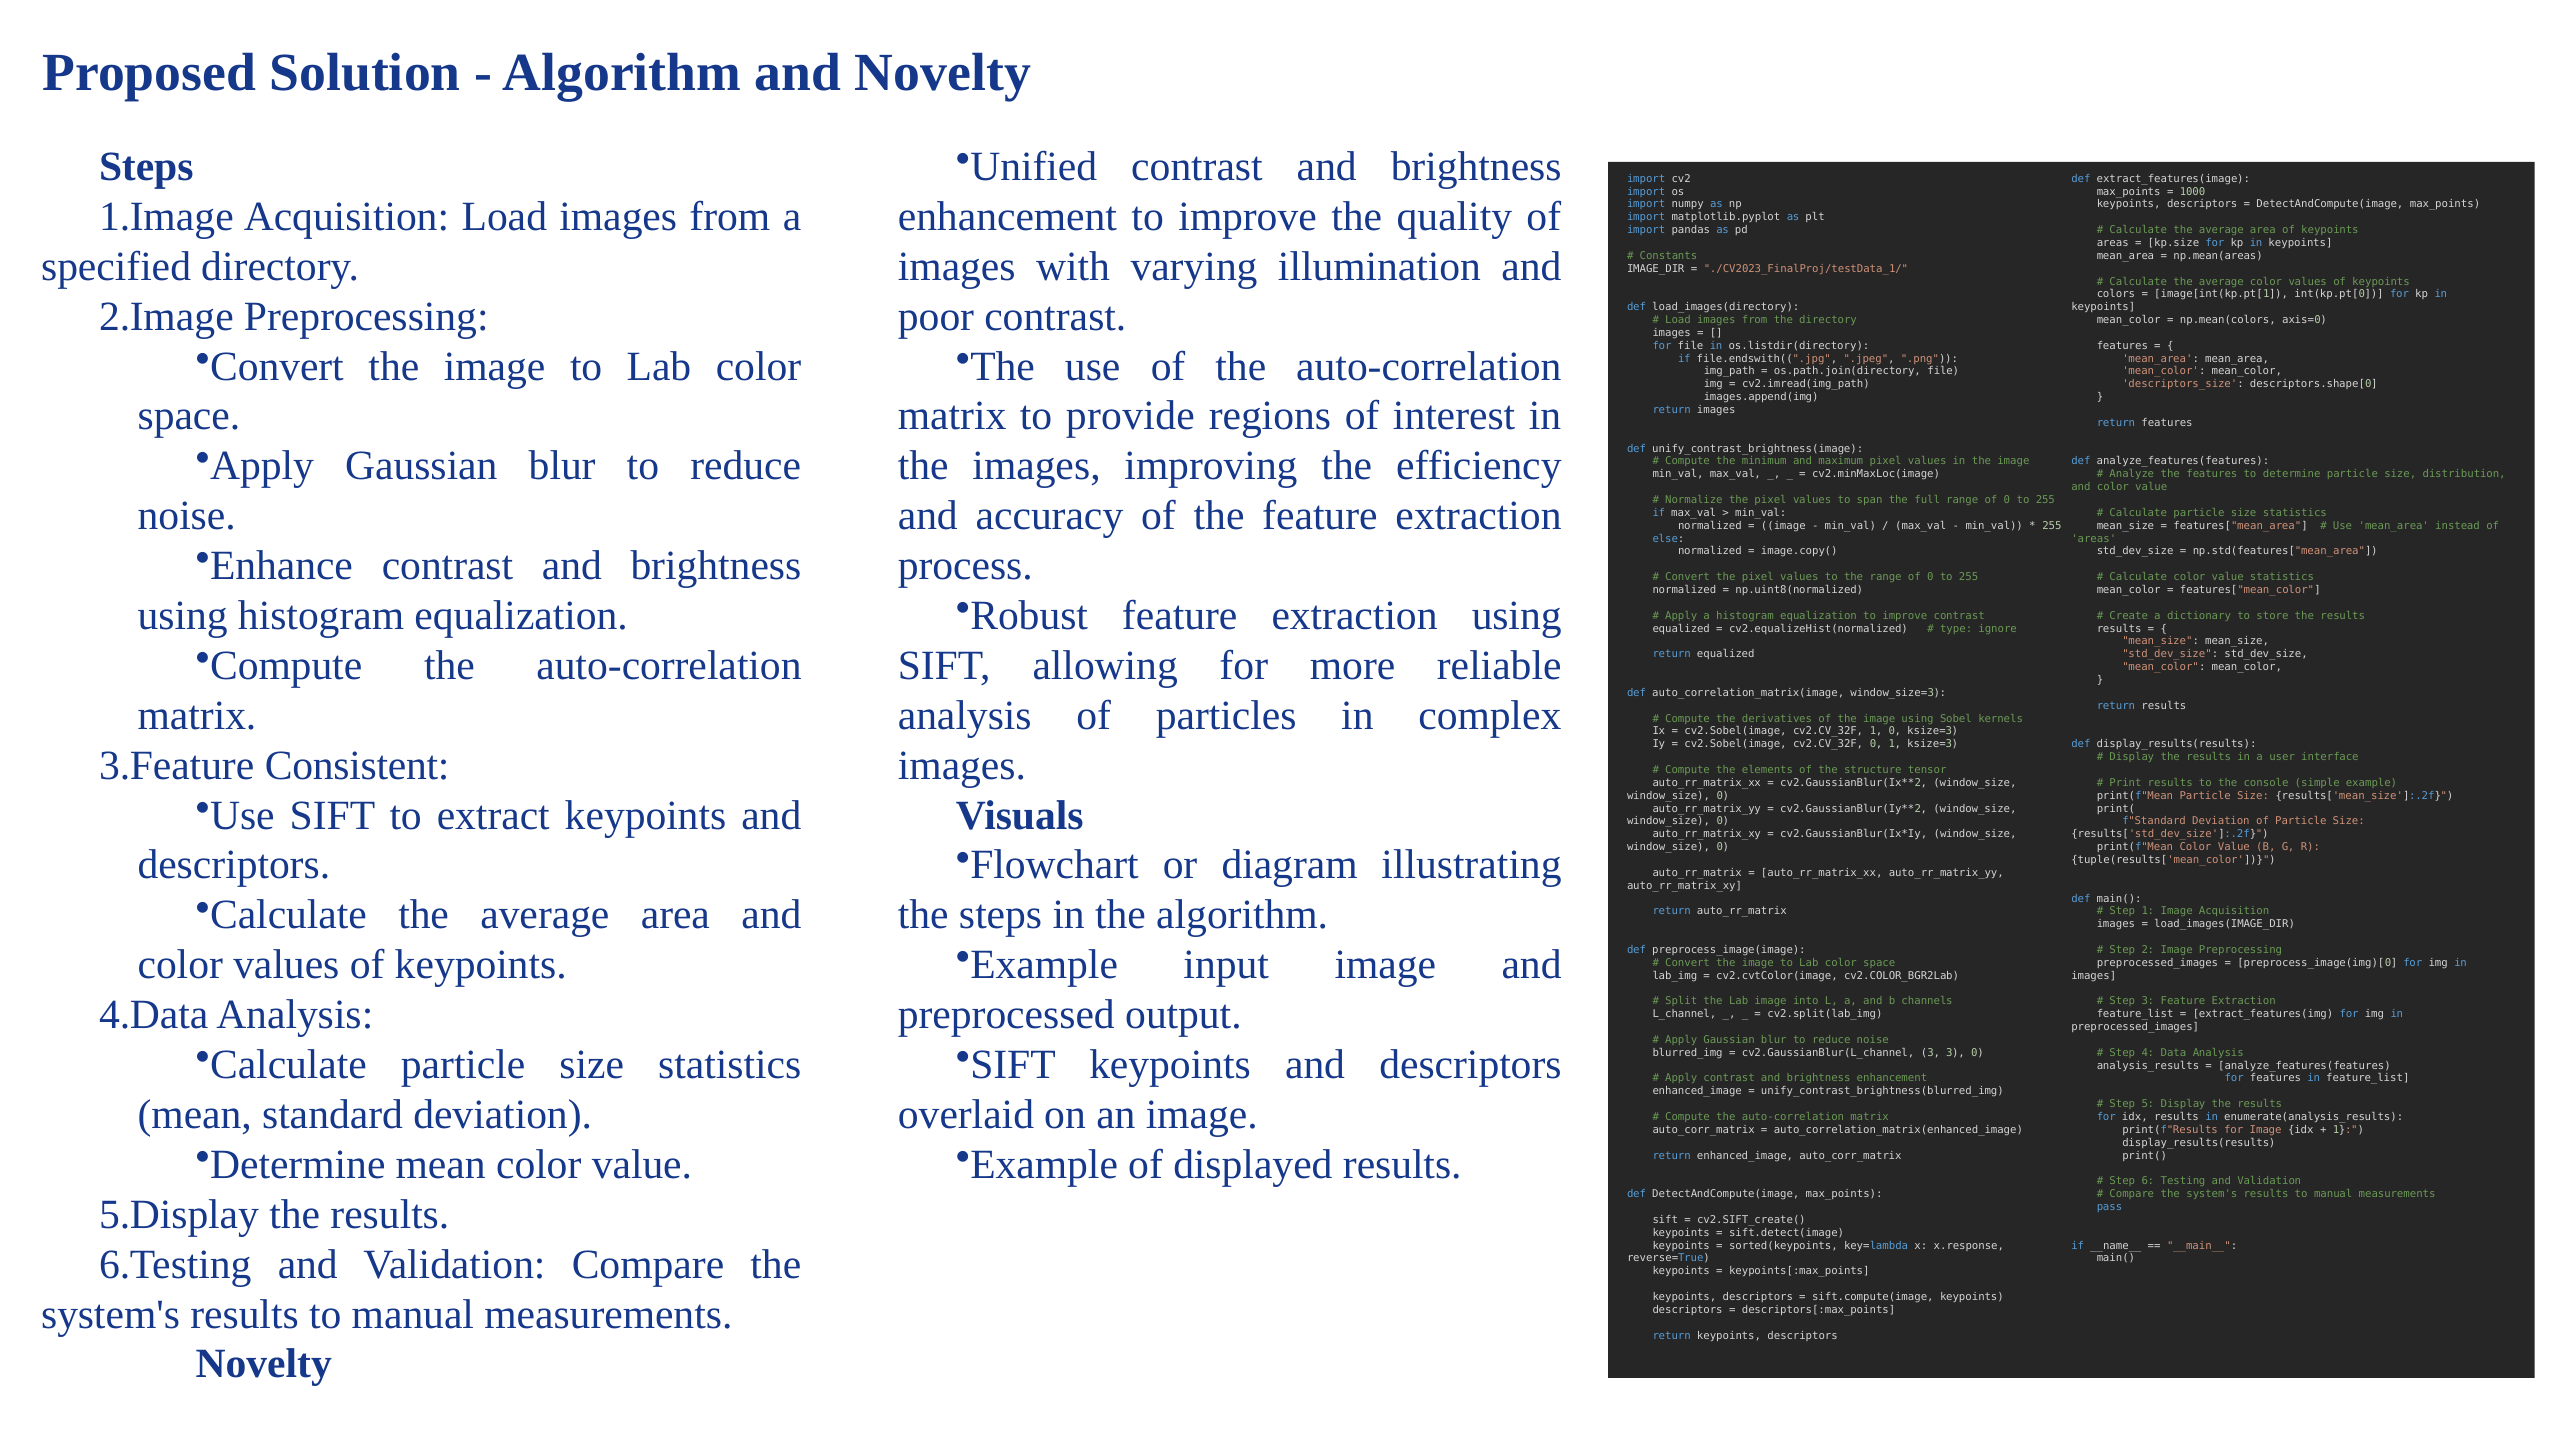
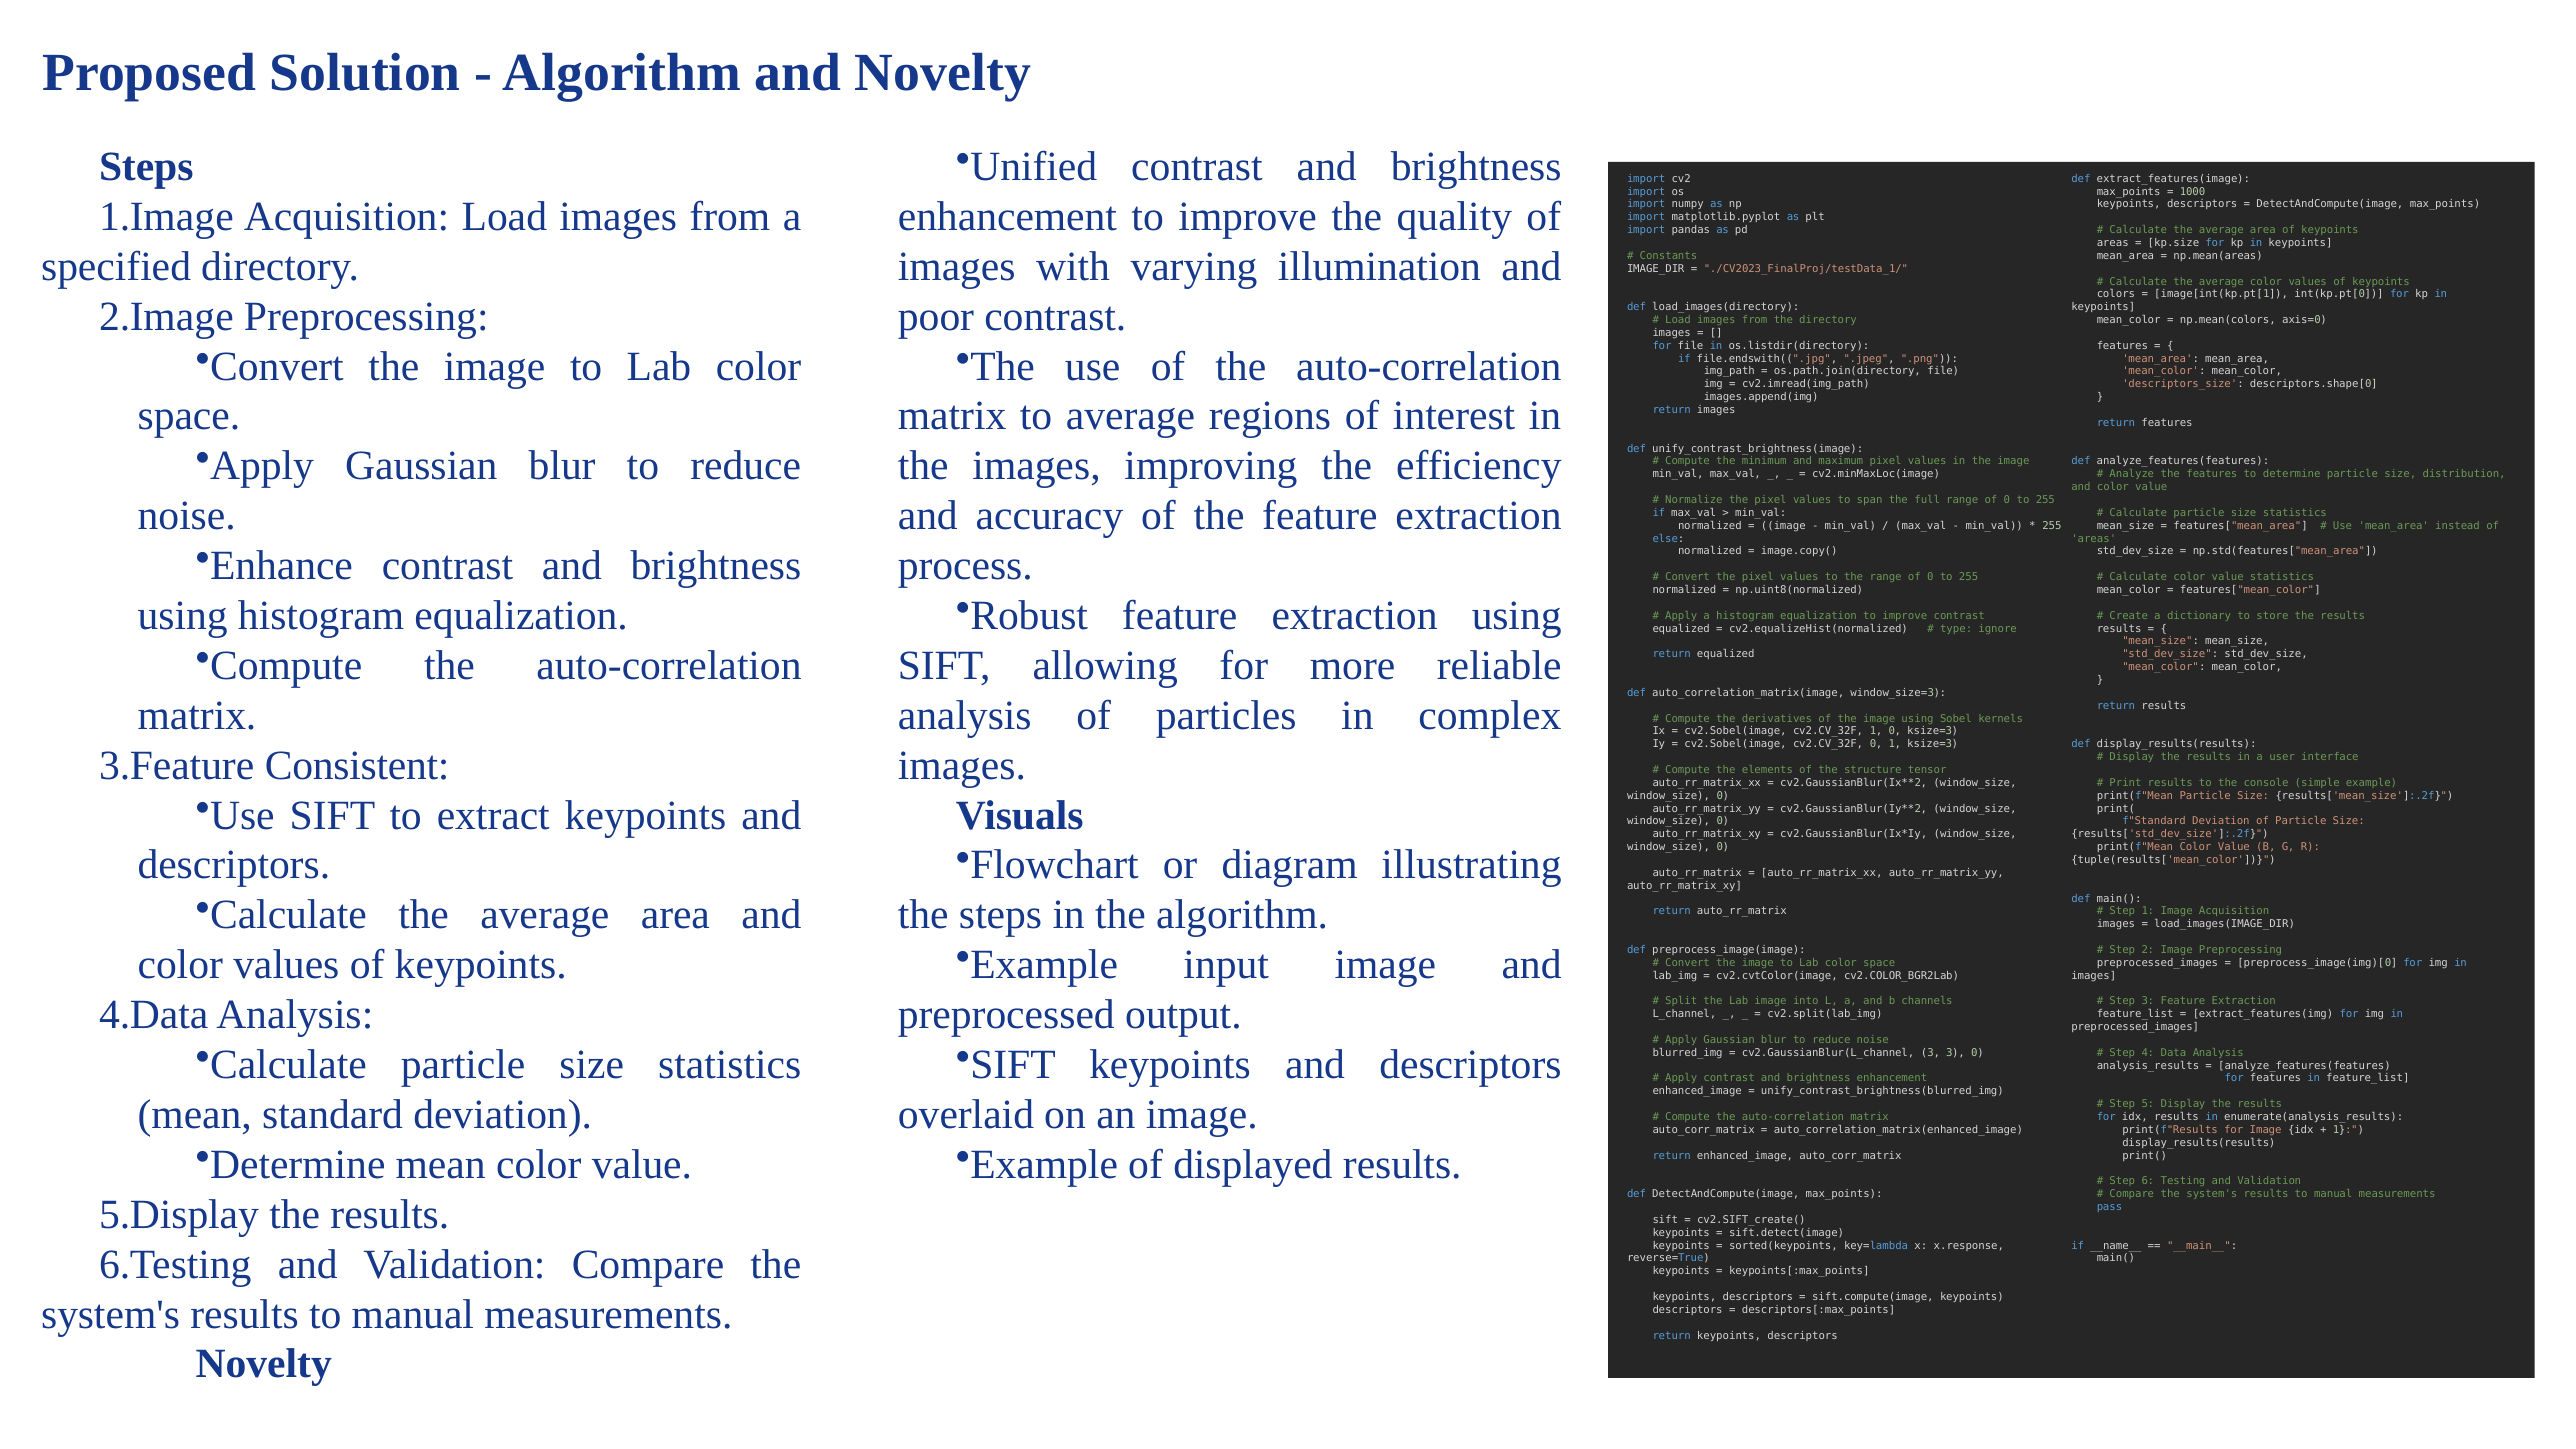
to provide: provide -> average
